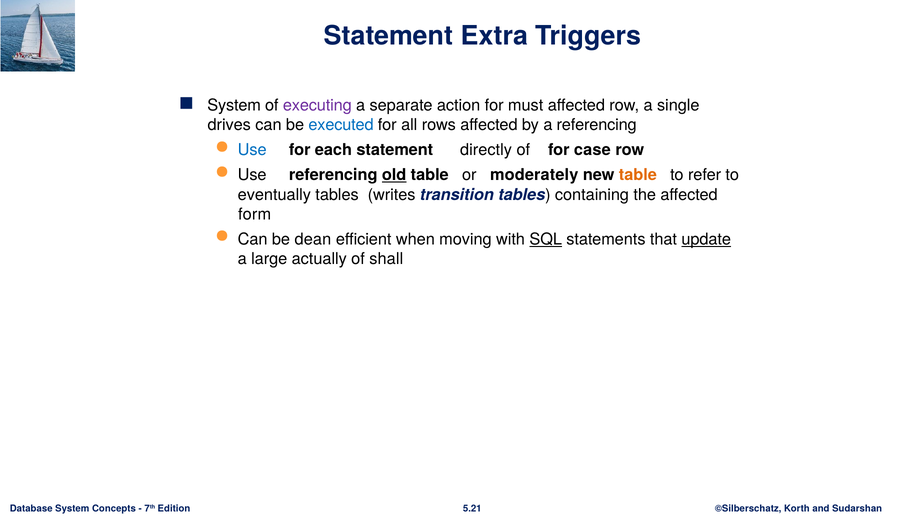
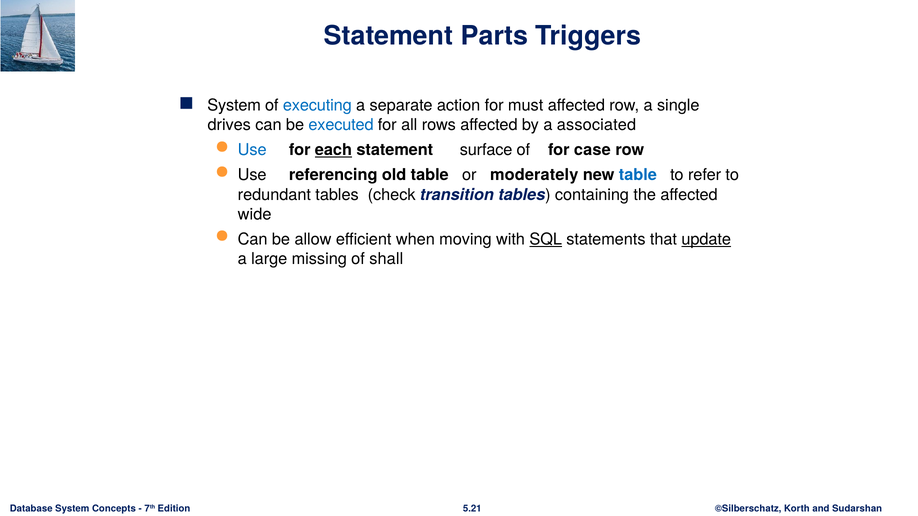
Extra: Extra -> Parts
executing colour: purple -> blue
a referencing: referencing -> associated
each underline: none -> present
directly: directly -> surface
old underline: present -> none
table at (638, 175) colour: orange -> blue
eventually: eventually -> redundant
writes: writes -> check
form: form -> wide
dean: dean -> allow
actually: actually -> missing
